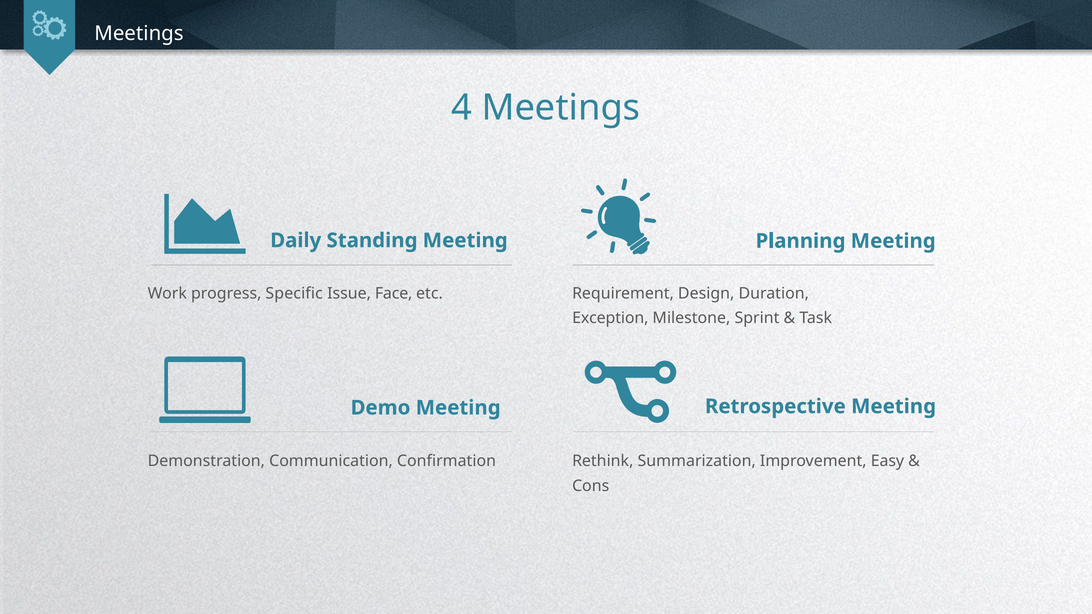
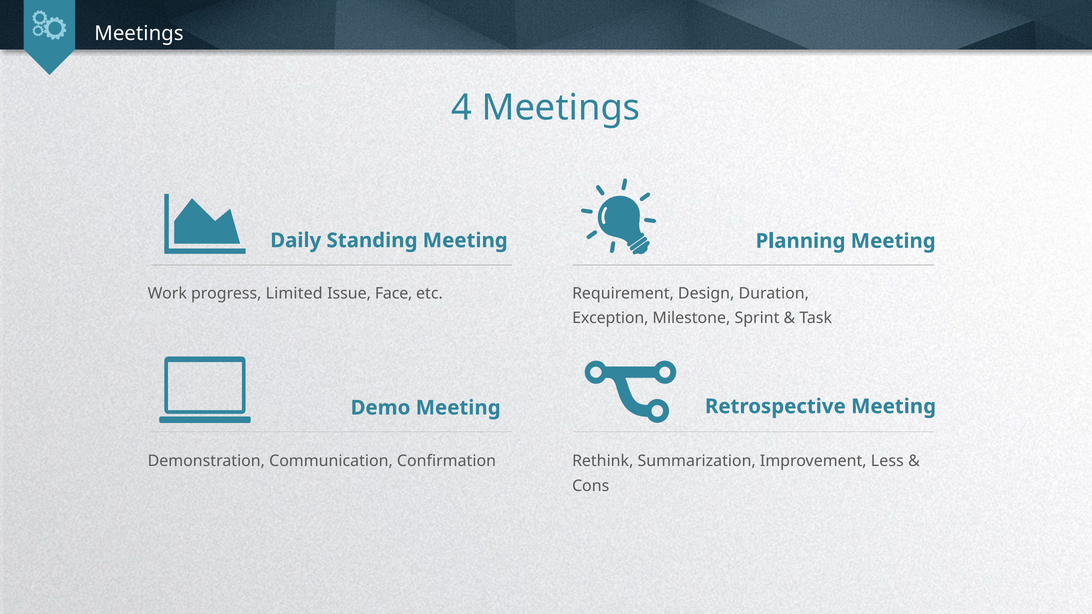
Specific: Specific -> Limited
Easy: Easy -> Less
